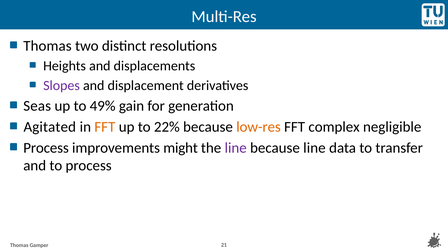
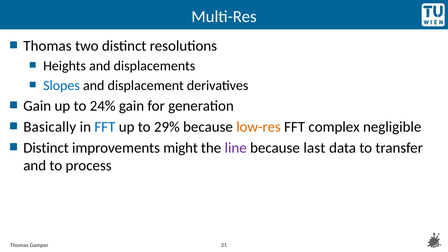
Slopes colour: purple -> blue
Seas at (37, 106): Seas -> Gain
49%: 49% -> 24%
Agitated: Agitated -> Basically
FFT at (105, 127) colour: orange -> blue
22%: 22% -> 29%
Process at (46, 148): Process -> Distinct
because line: line -> last
